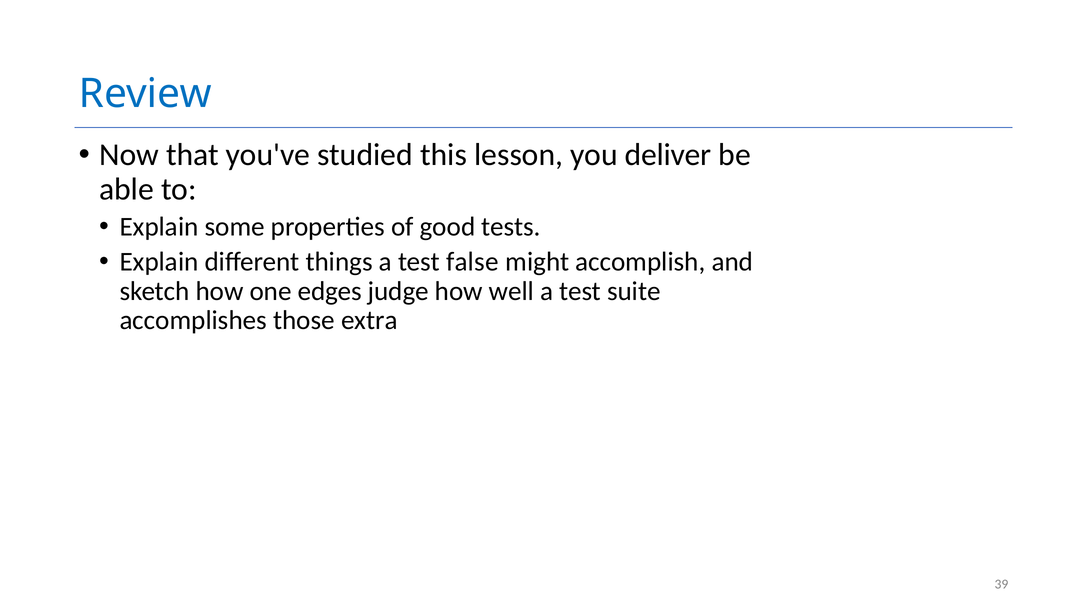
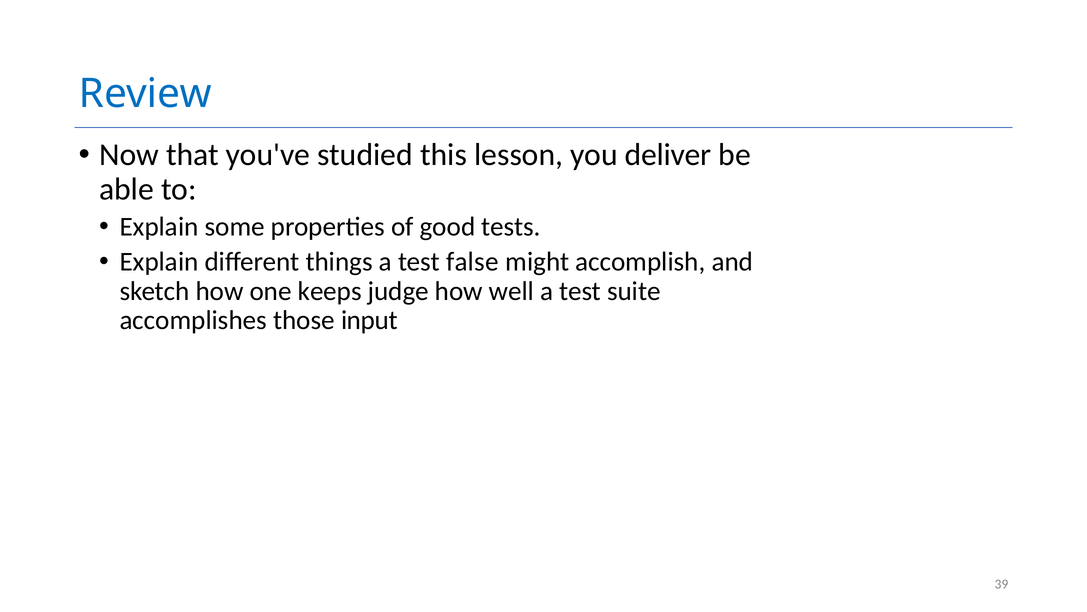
edges: edges -> keeps
extra: extra -> input
